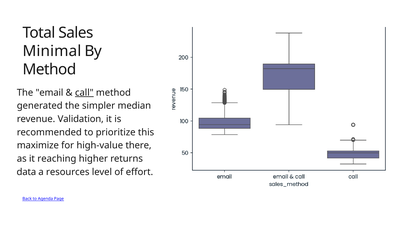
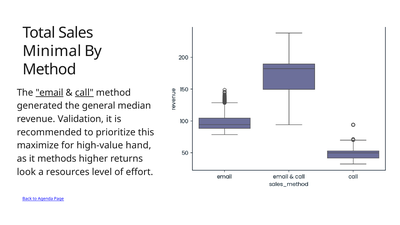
email underline: none -> present
simpler: simpler -> general
there: there -> hand
reaching: reaching -> methods
data: data -> look
